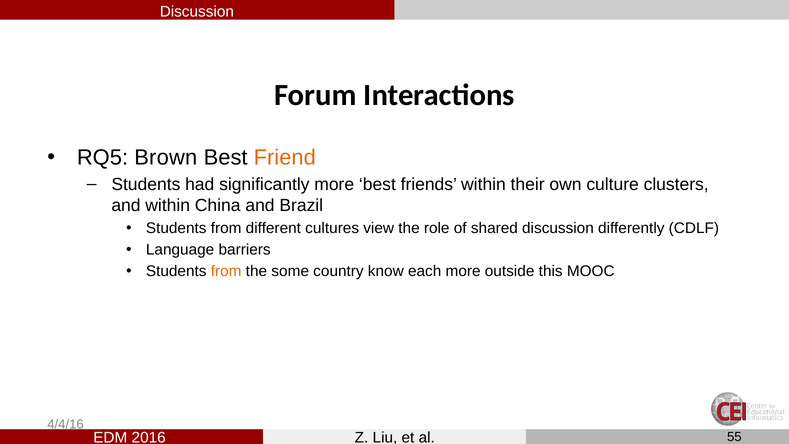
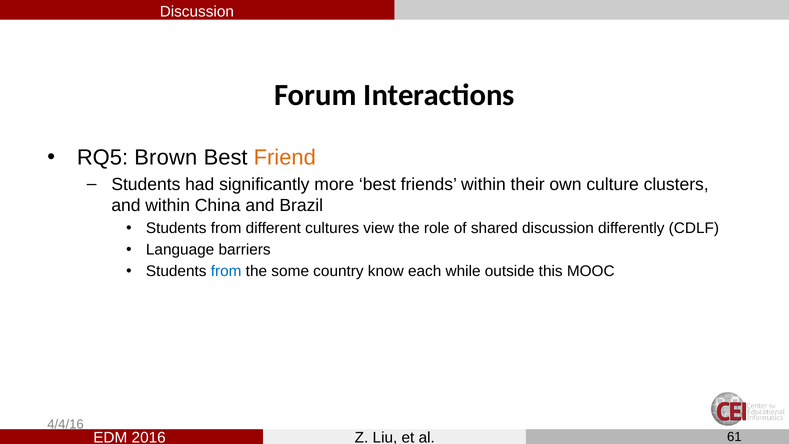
from at (226, 271) colour: orange -> blue
each more: more -> while
55: 55 -> 61
